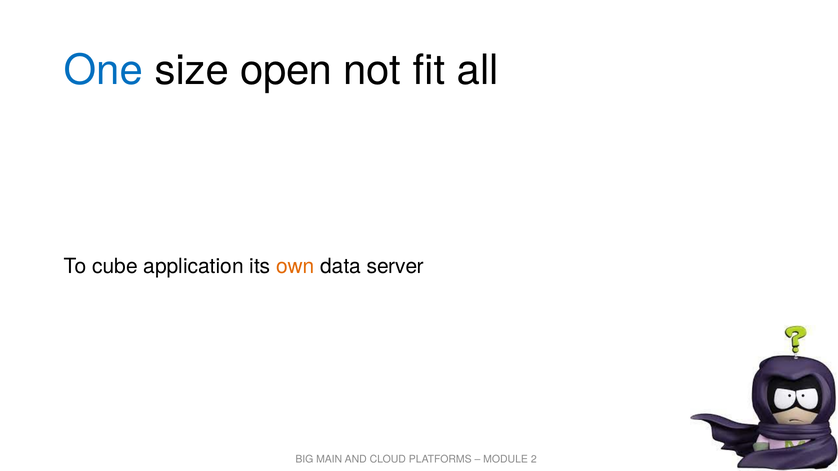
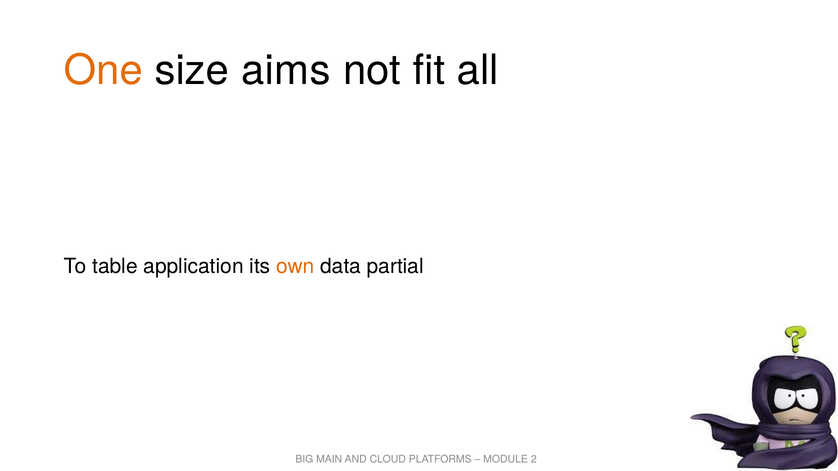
One colour: blue -> orange
open: open -> aims
cube: cube -> table
server: server -> partial
